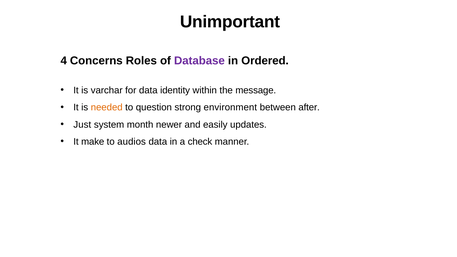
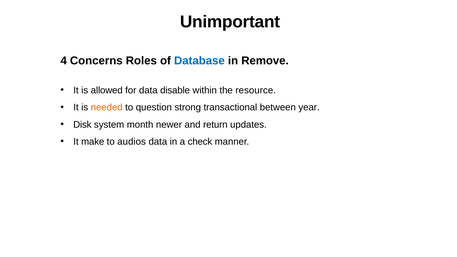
Database colour: purple -> blue
Ordered: Ordered -> Remove
varchar: varchar -> allowed
identity: identity -> disable
message: message -> resource
environment: environment -> transactional
after: after -> year
Just: Just -> Disk
easily: easily -> return
